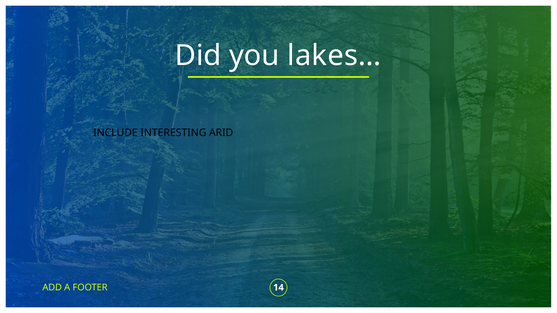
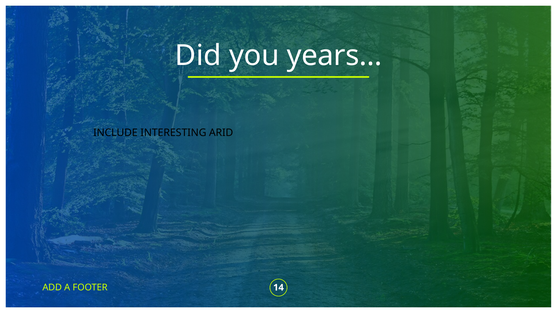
lakes…: lakes… -> years…
